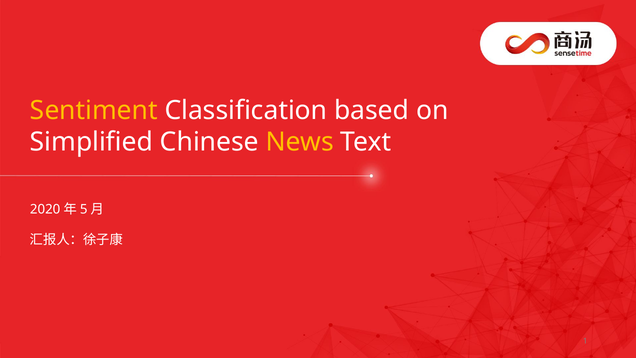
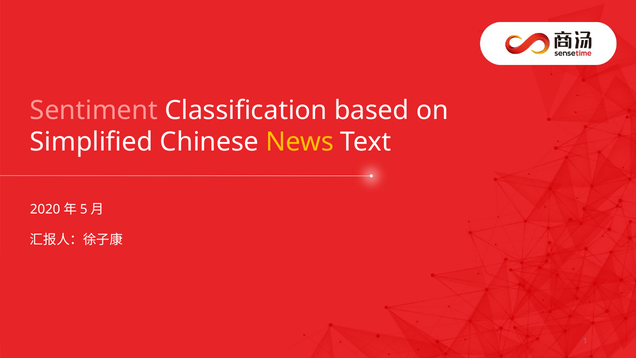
Sentiment colour: yellow -> pink
